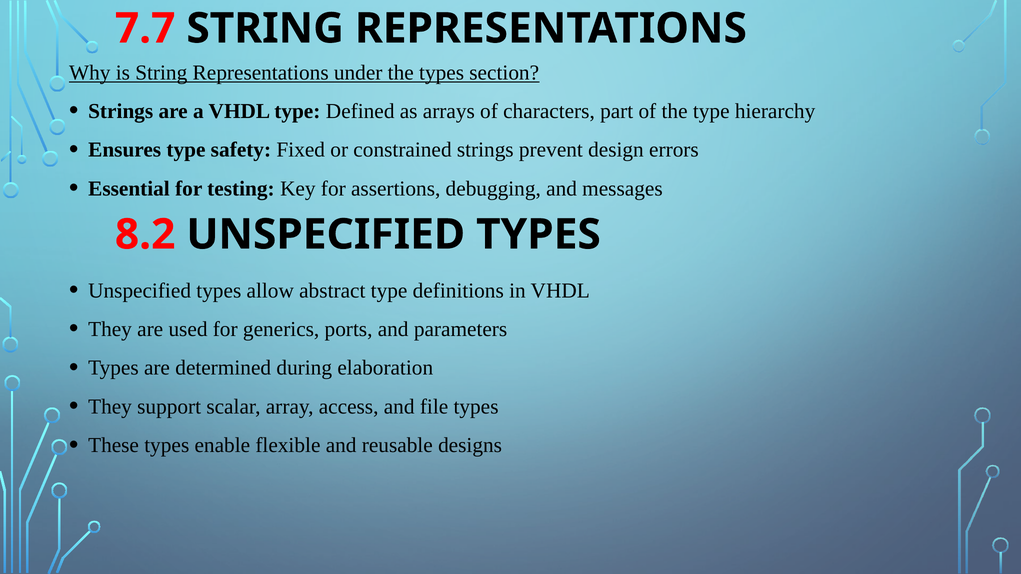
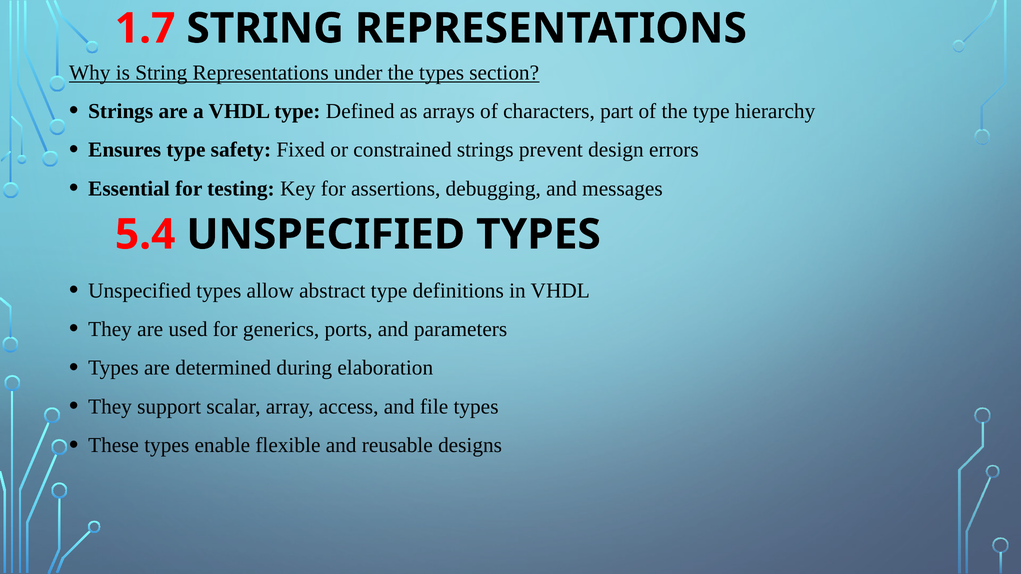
7.7: 7.7 -> 1.7
8.2: 8.2 -> 5.4
